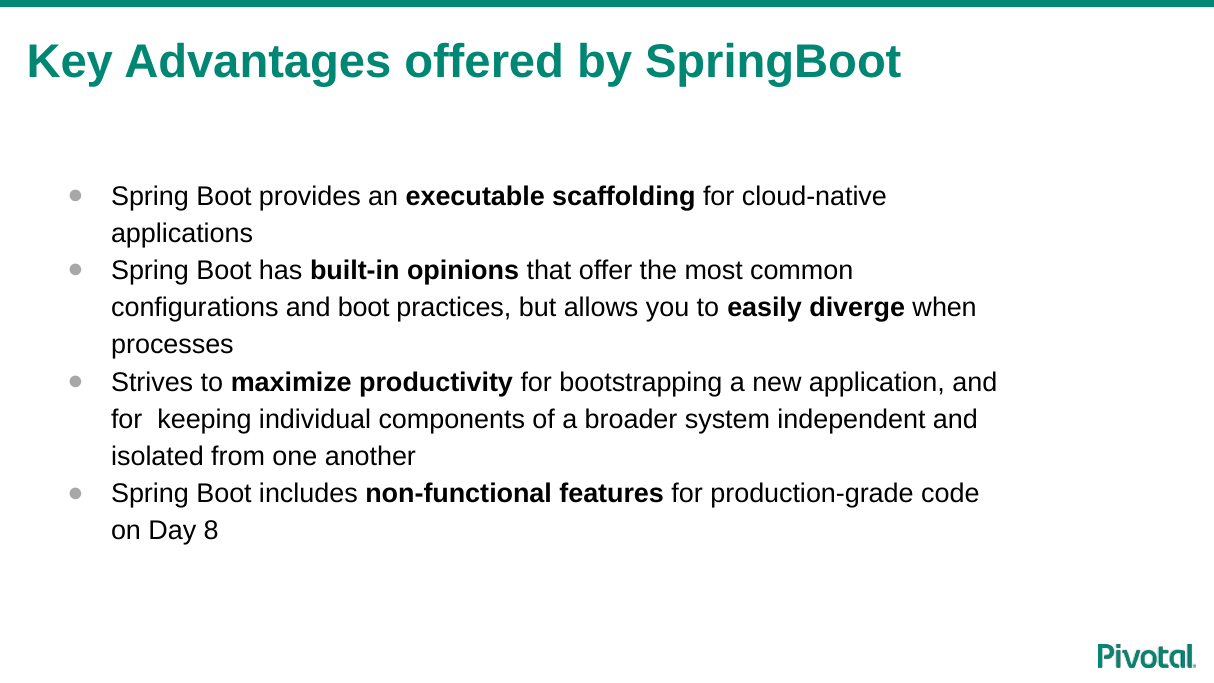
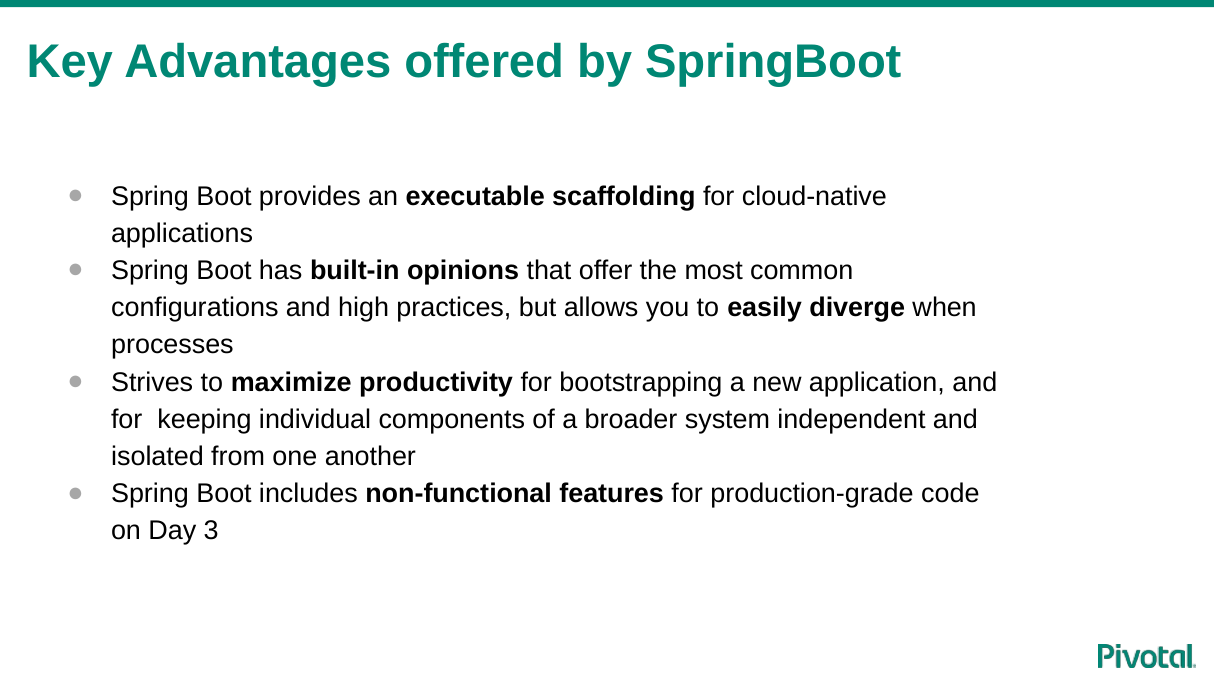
and boot: boot -> high
8: 8 -> 3
